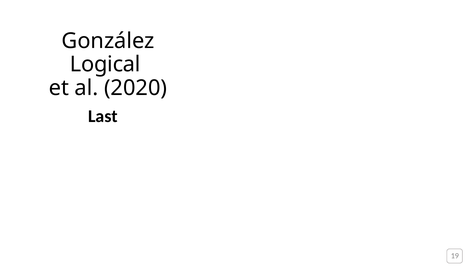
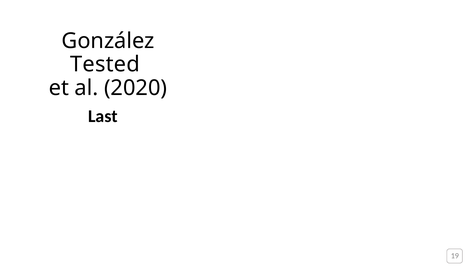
Logical: Logical -> Tested
